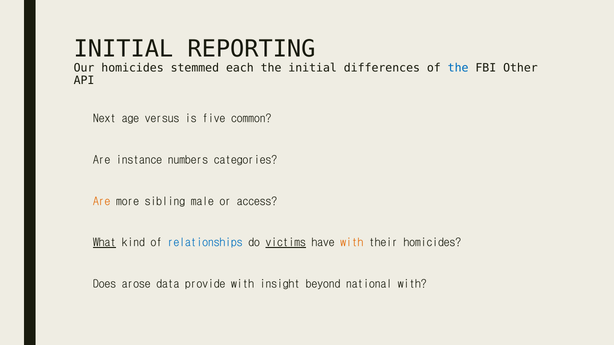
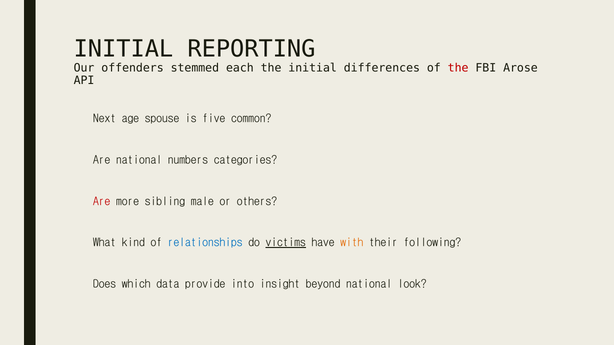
Our homicides: homicides -> offenders
the at (458, 68) colour: blue -> red
Other: Other -> Arose
versus: versus -> spouse
Are instance: instance -> national
Are at (102, 201) colour: orange -> red
access: access -> others
What underline: present -> none
their homicides: homicides -> following
arose: arose -> which
provide with: with -> into
national with: with -> look
